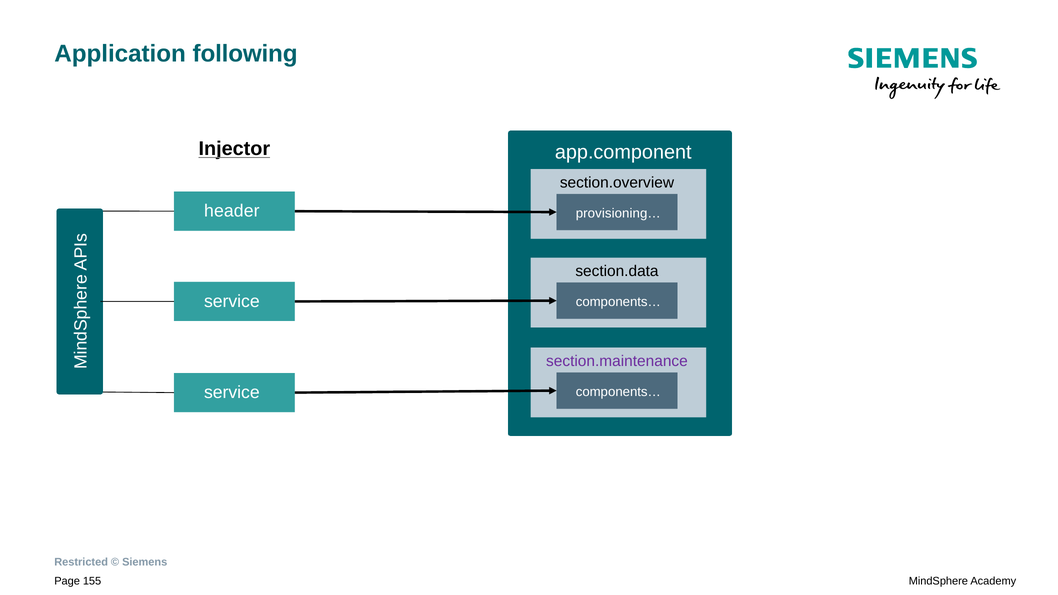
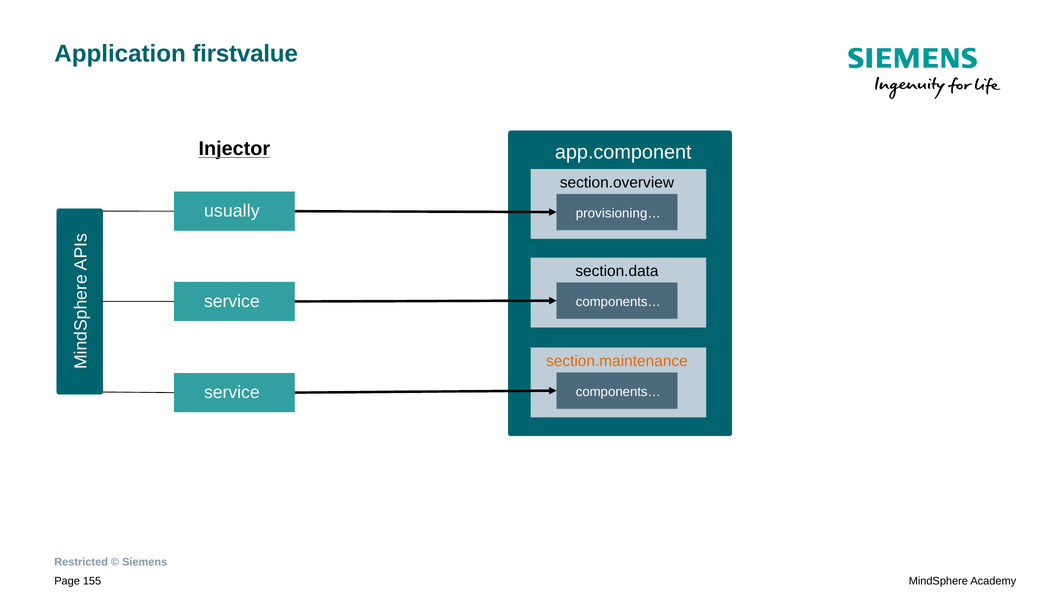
following: following -> firstvalue
header: header -> usually
section.maintenance colour: purple -> orange
